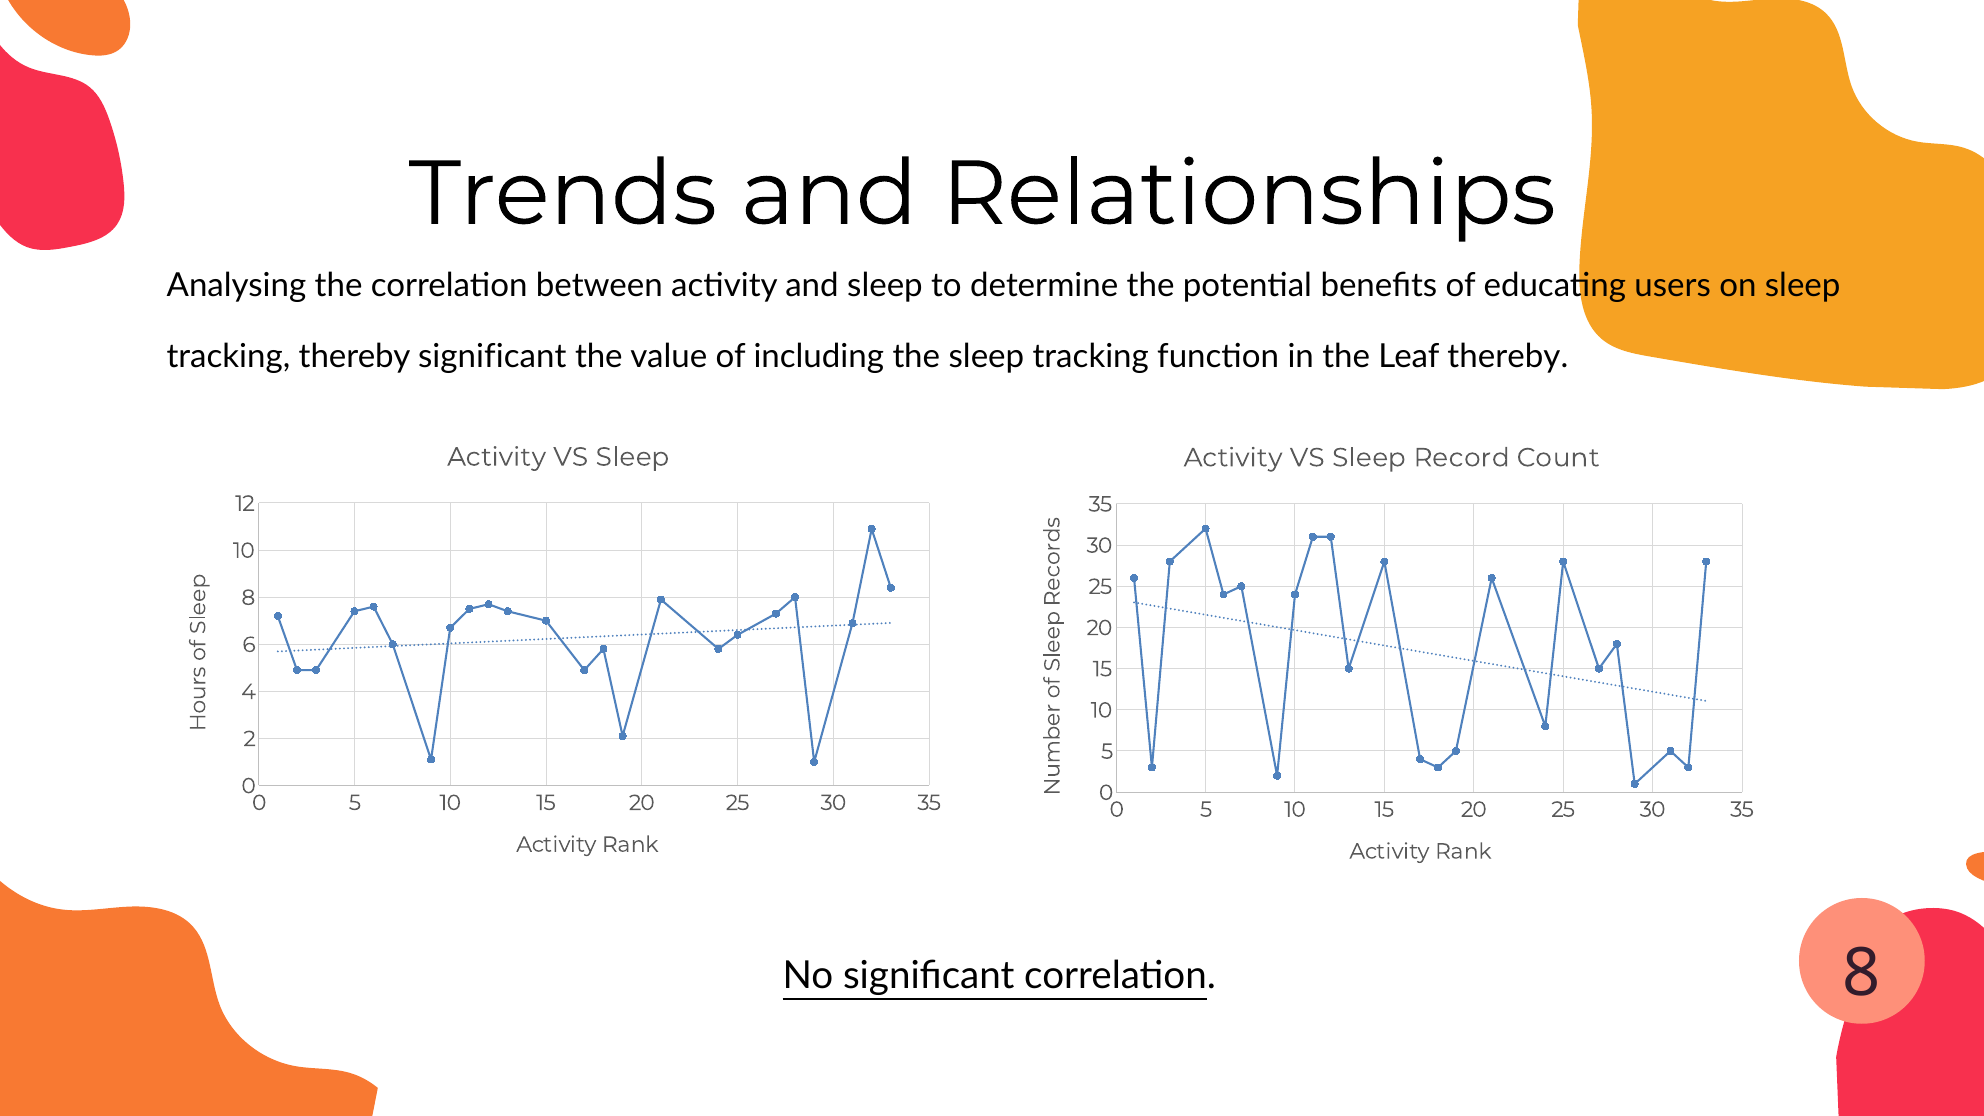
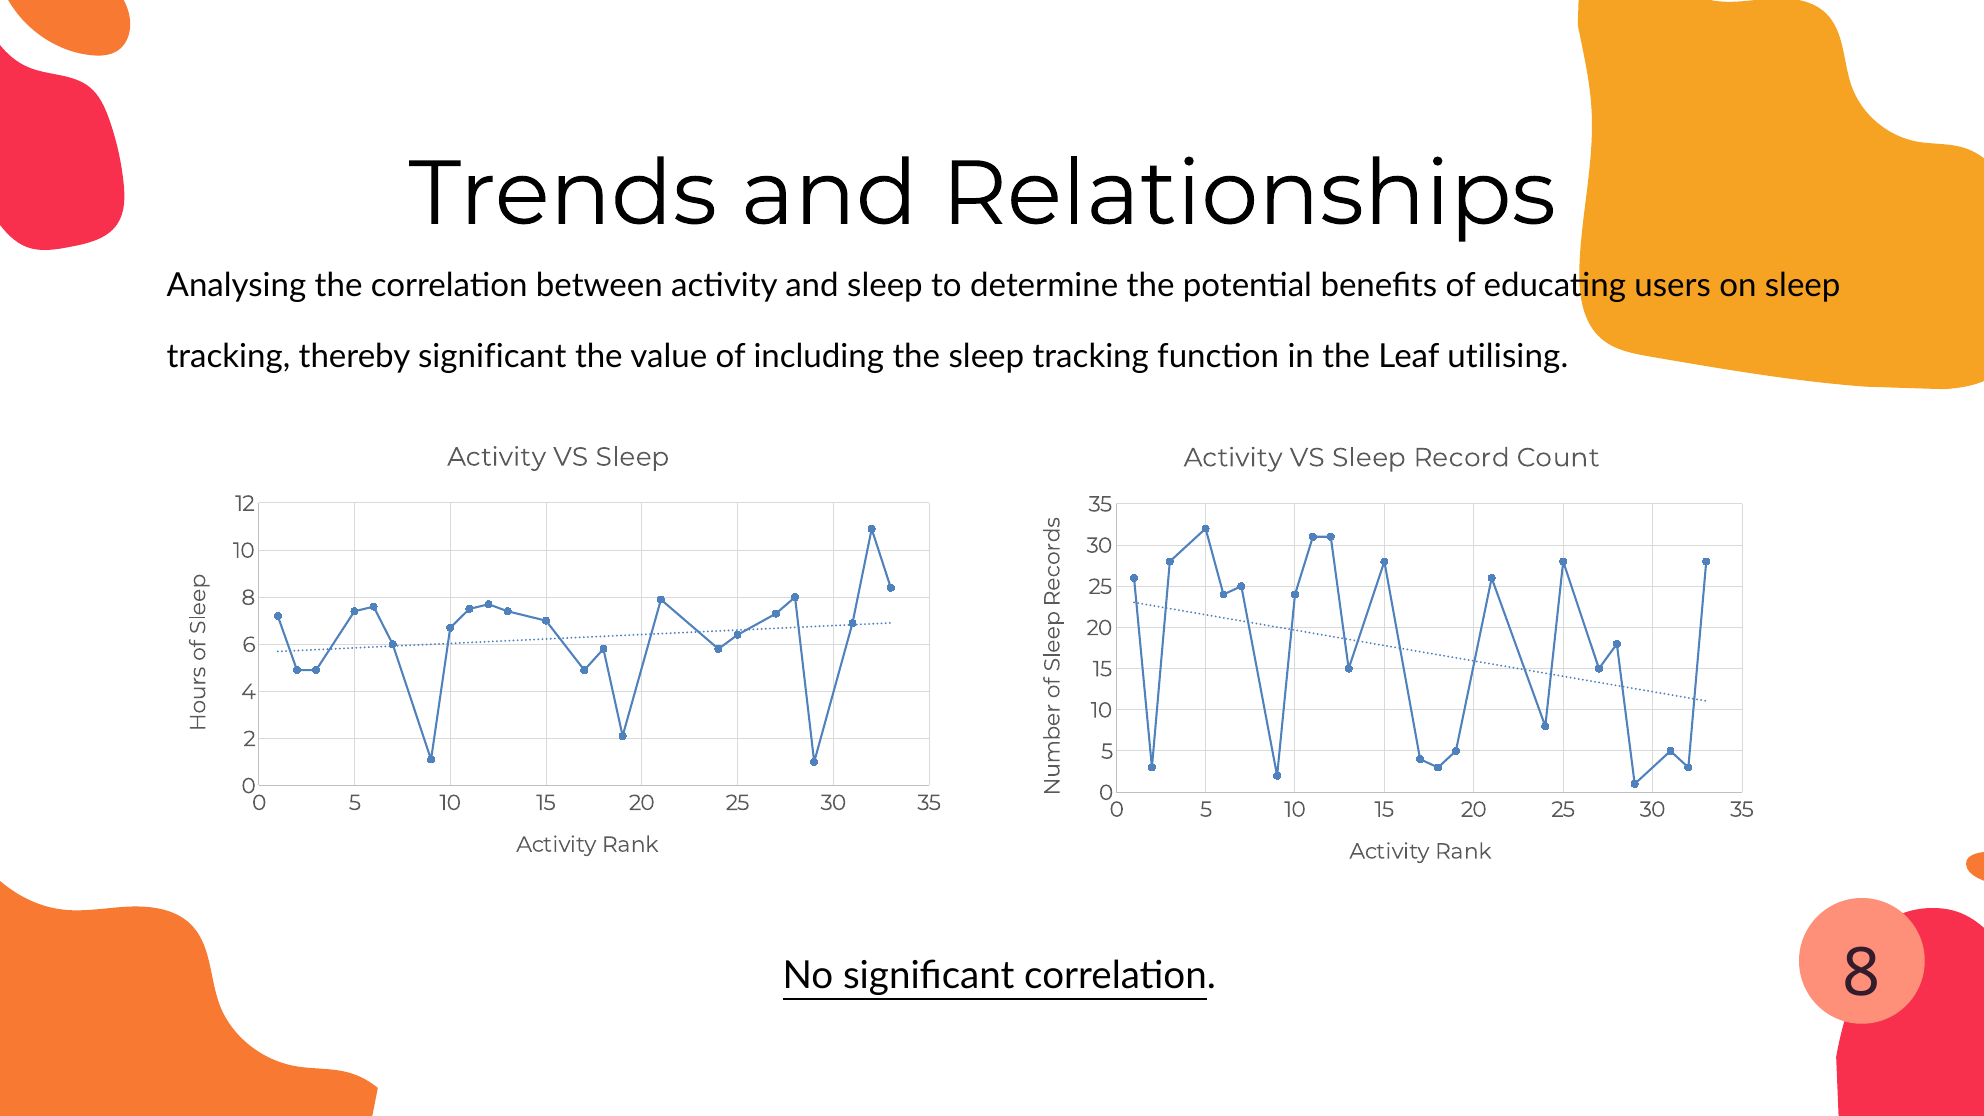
Leaf thereby: thereby -> utilising
